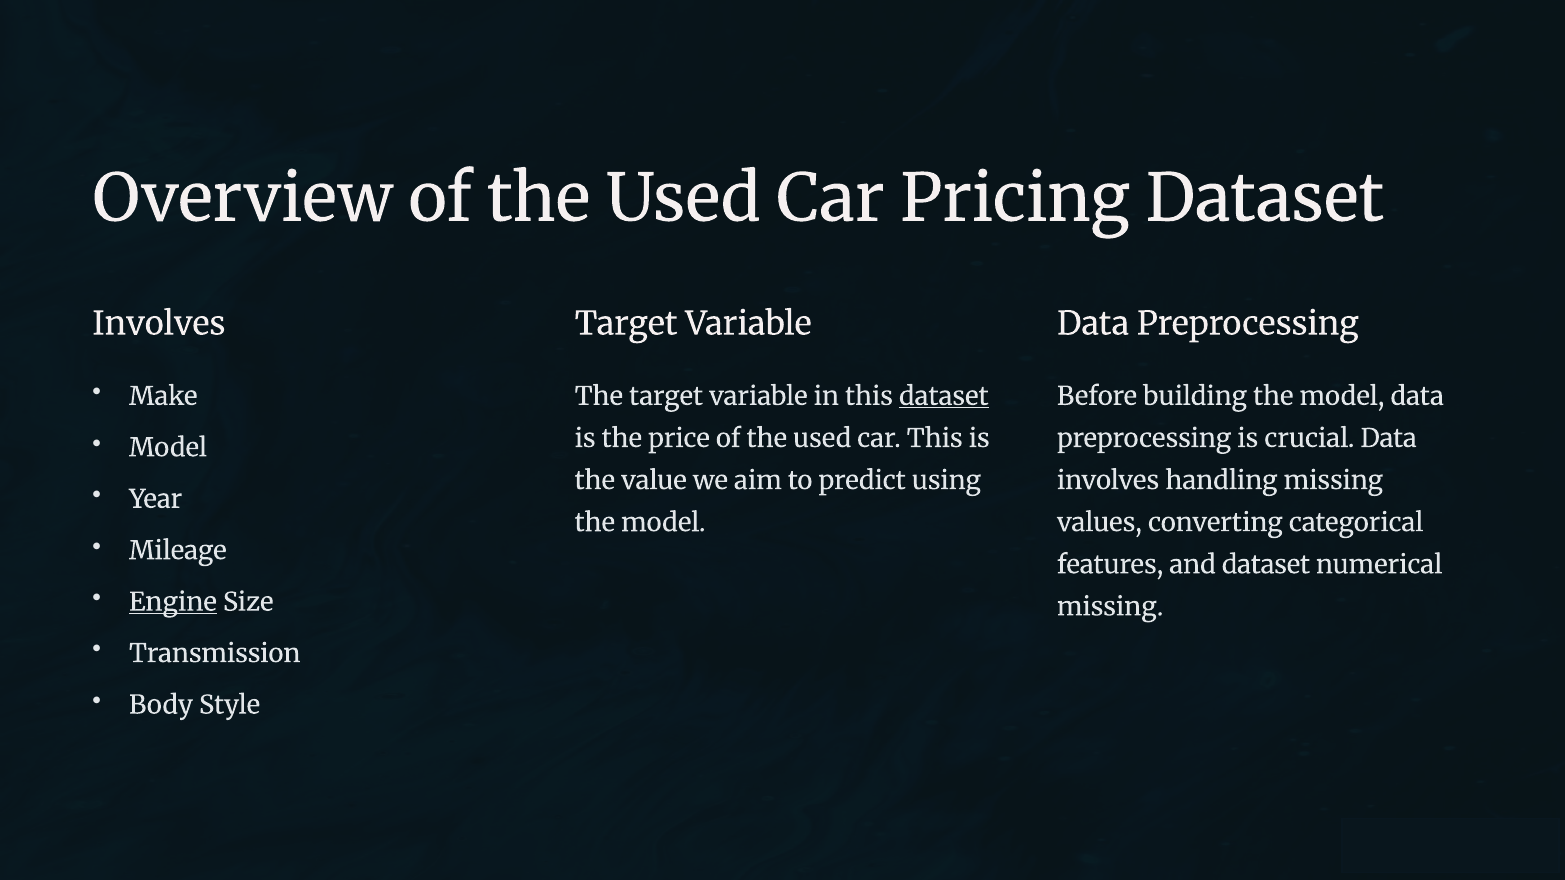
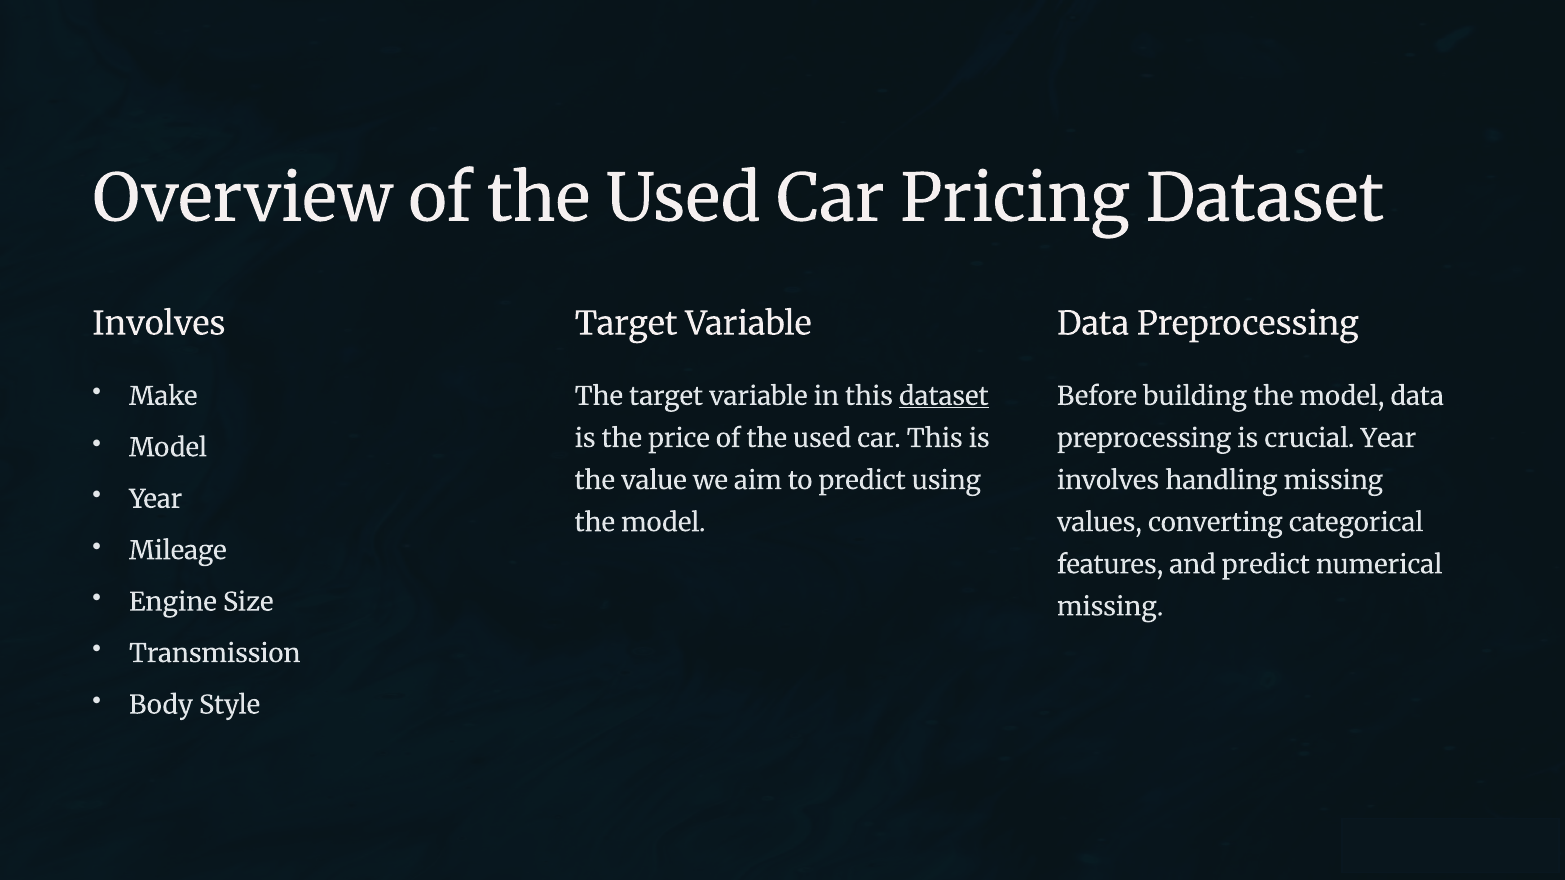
crucial Data: Data -> Year
and dataset: dataset -> predict
Engine underline: present -> none
